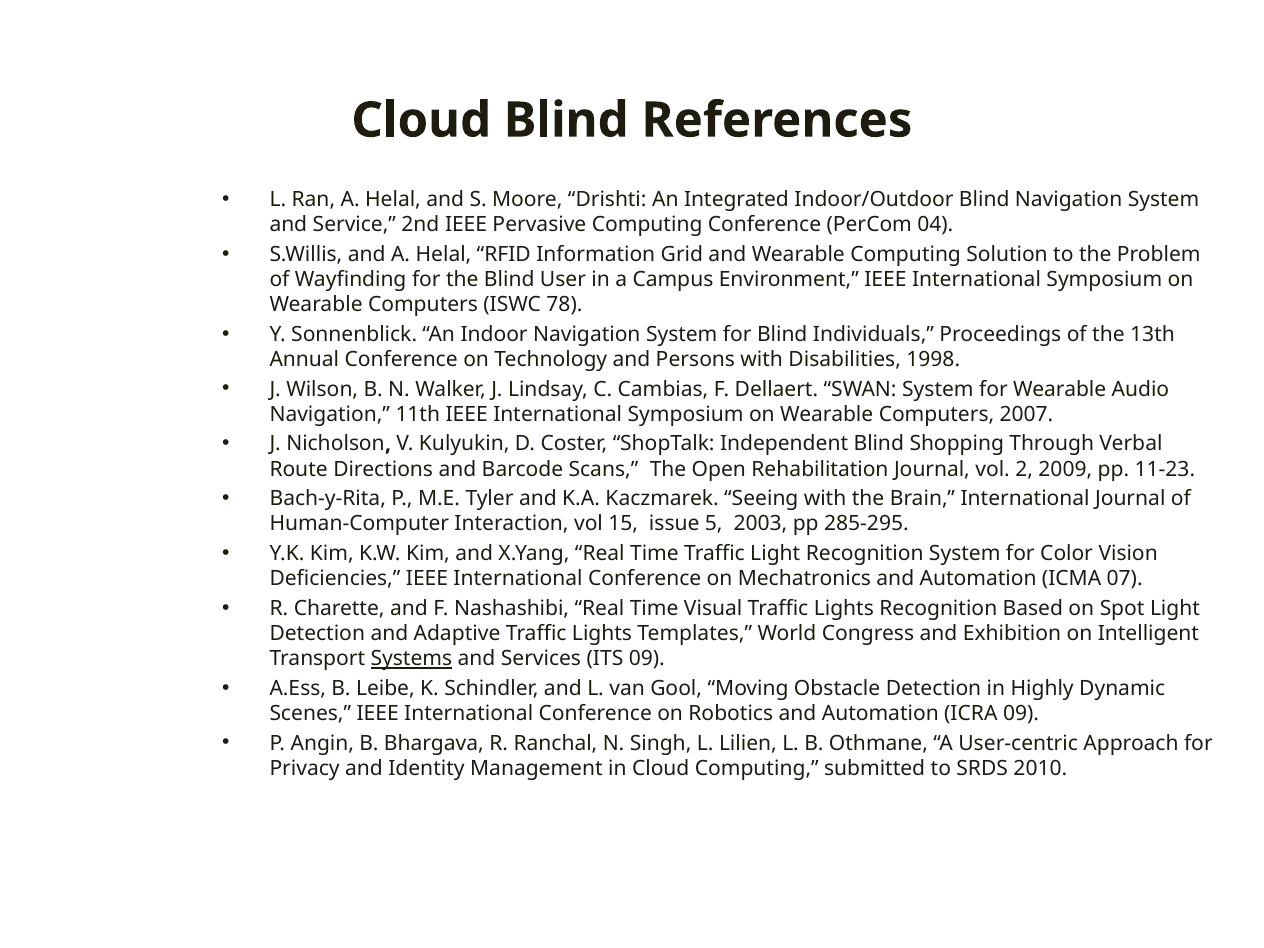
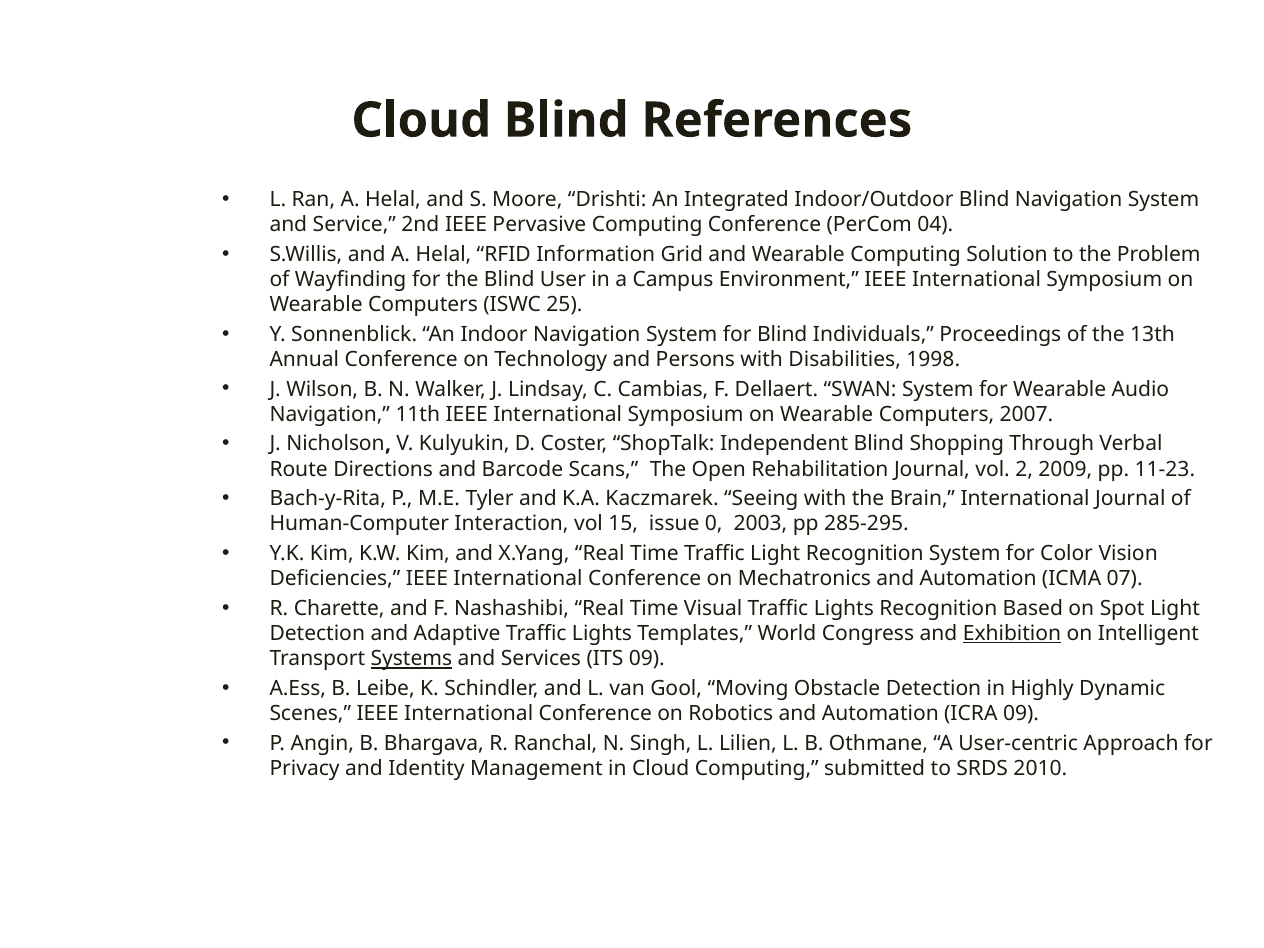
78: 78 -> 25
5: 5 -> 0
Exhibition underline: none -> present
